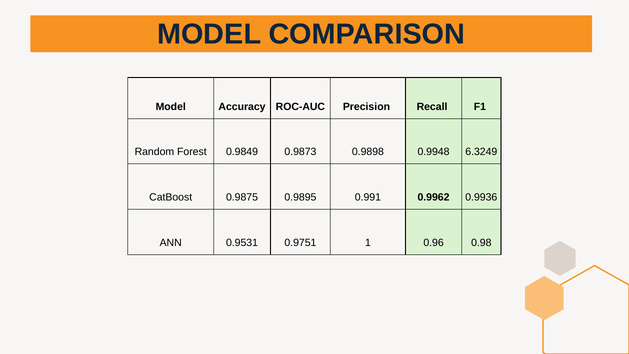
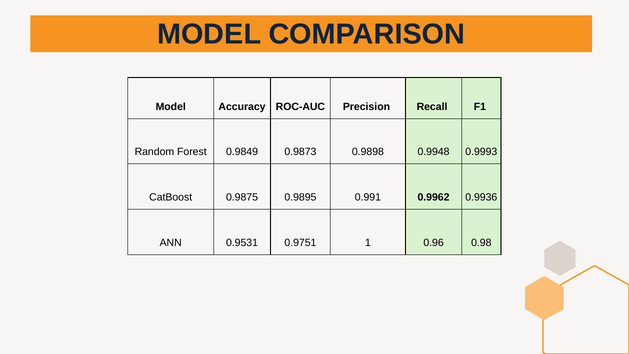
6.3249: 6.3249 -> 0.9993
